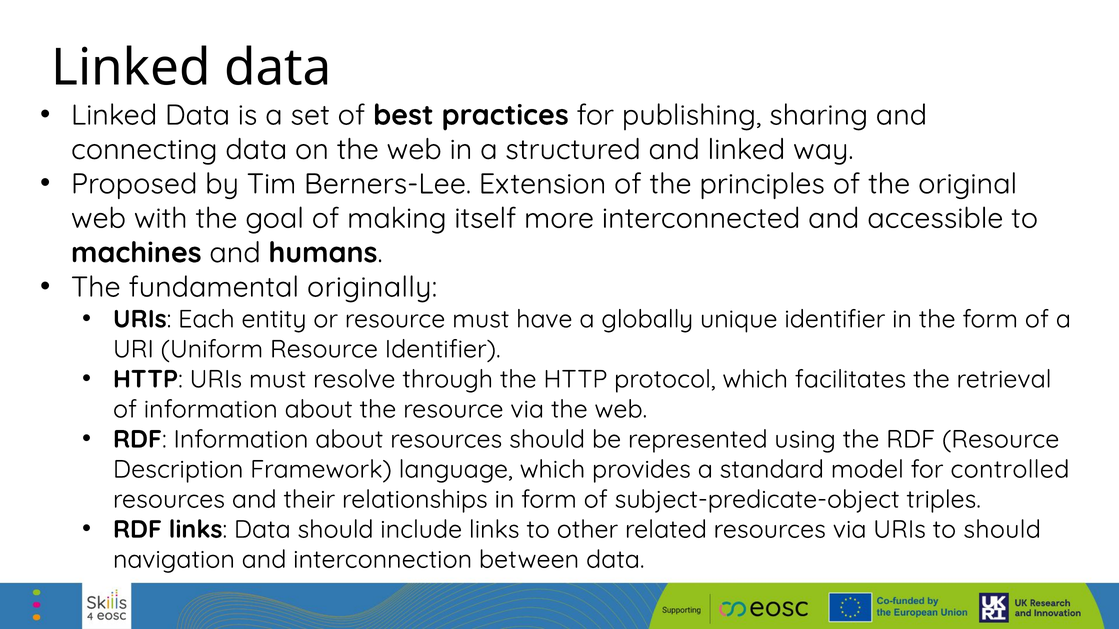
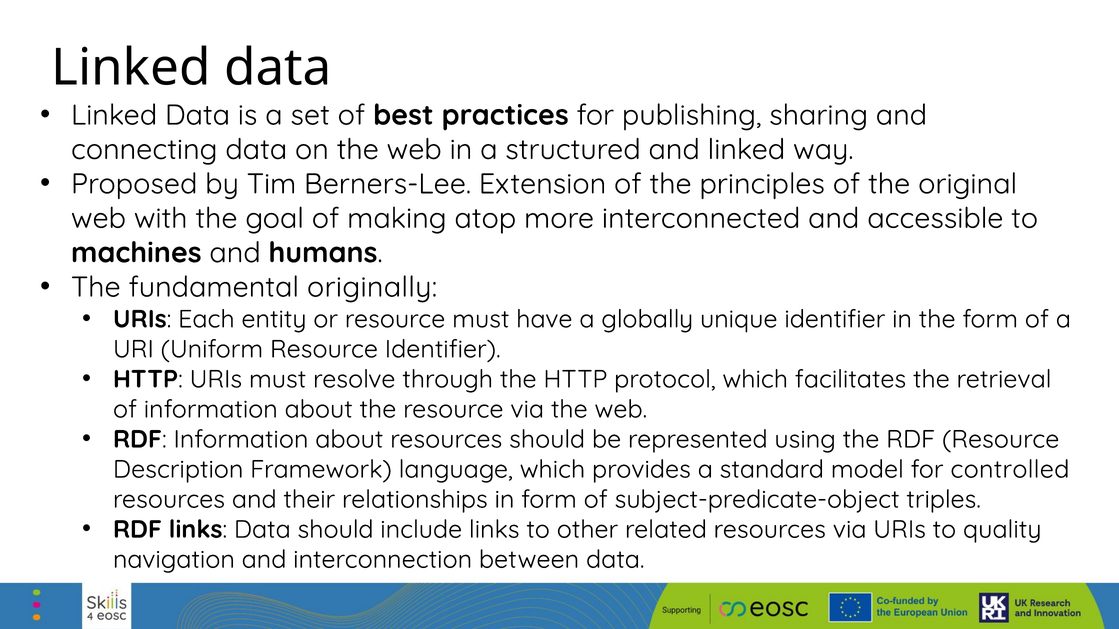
itself: itself -> atop
to should: should -> quality
